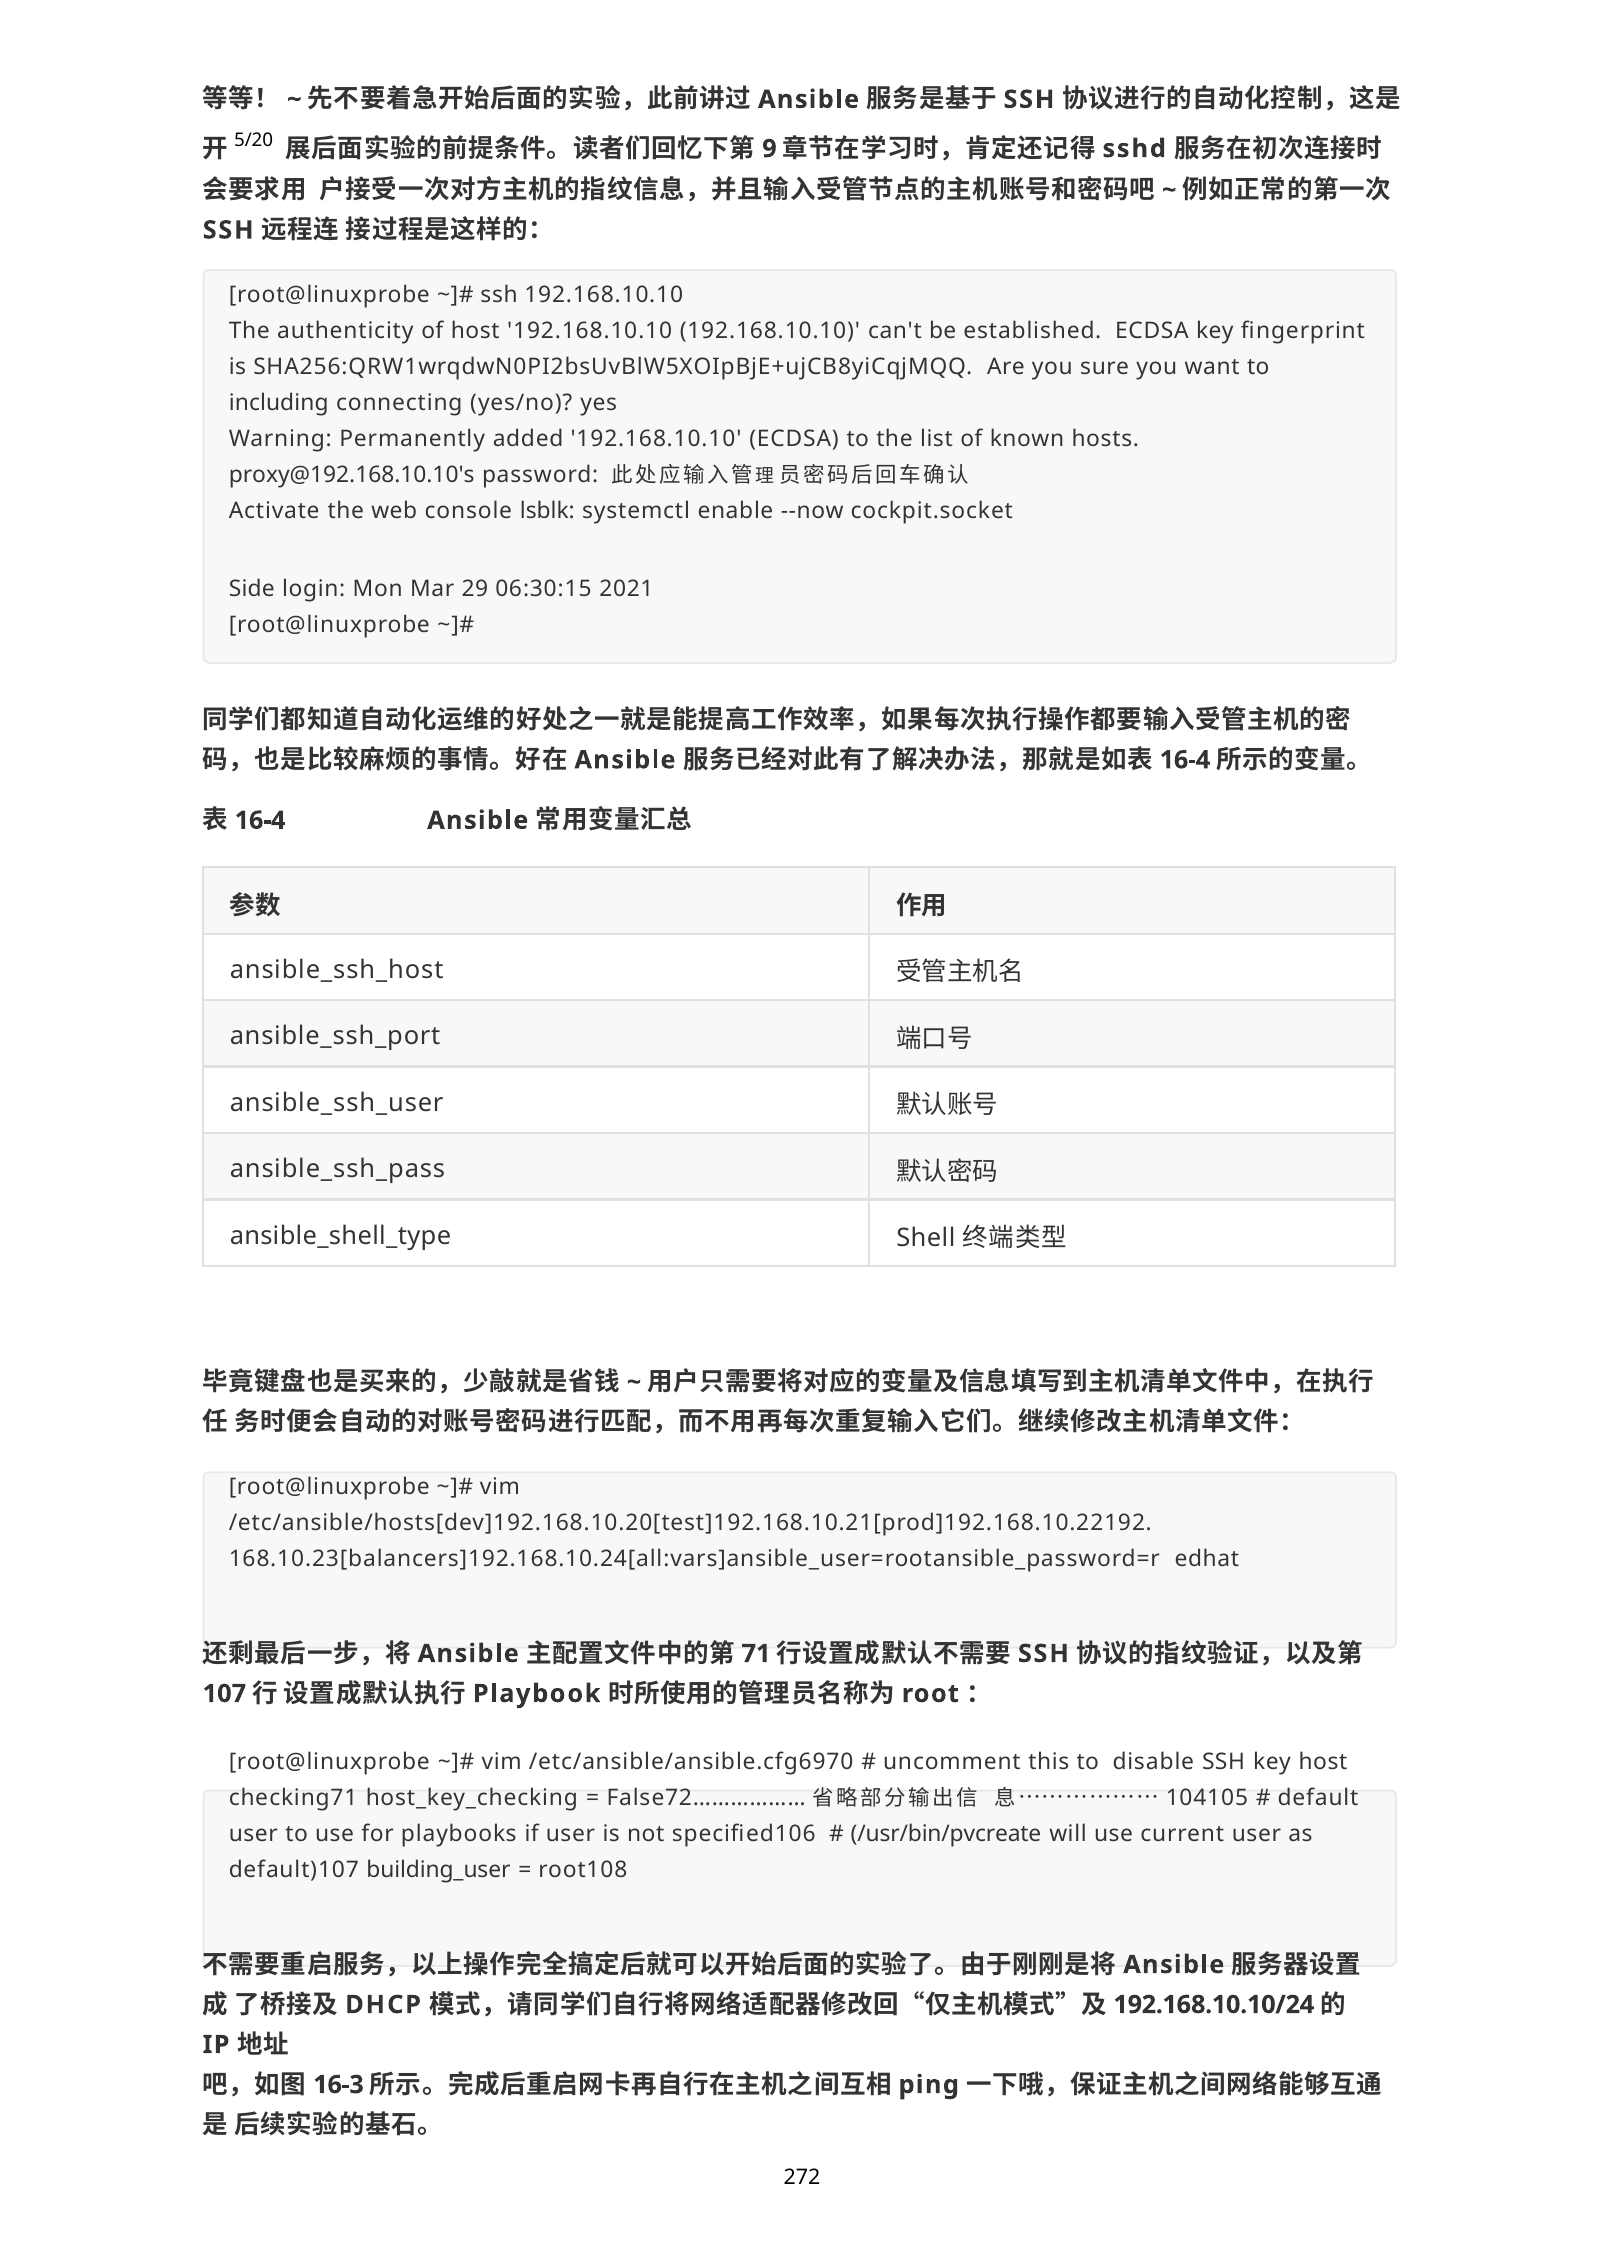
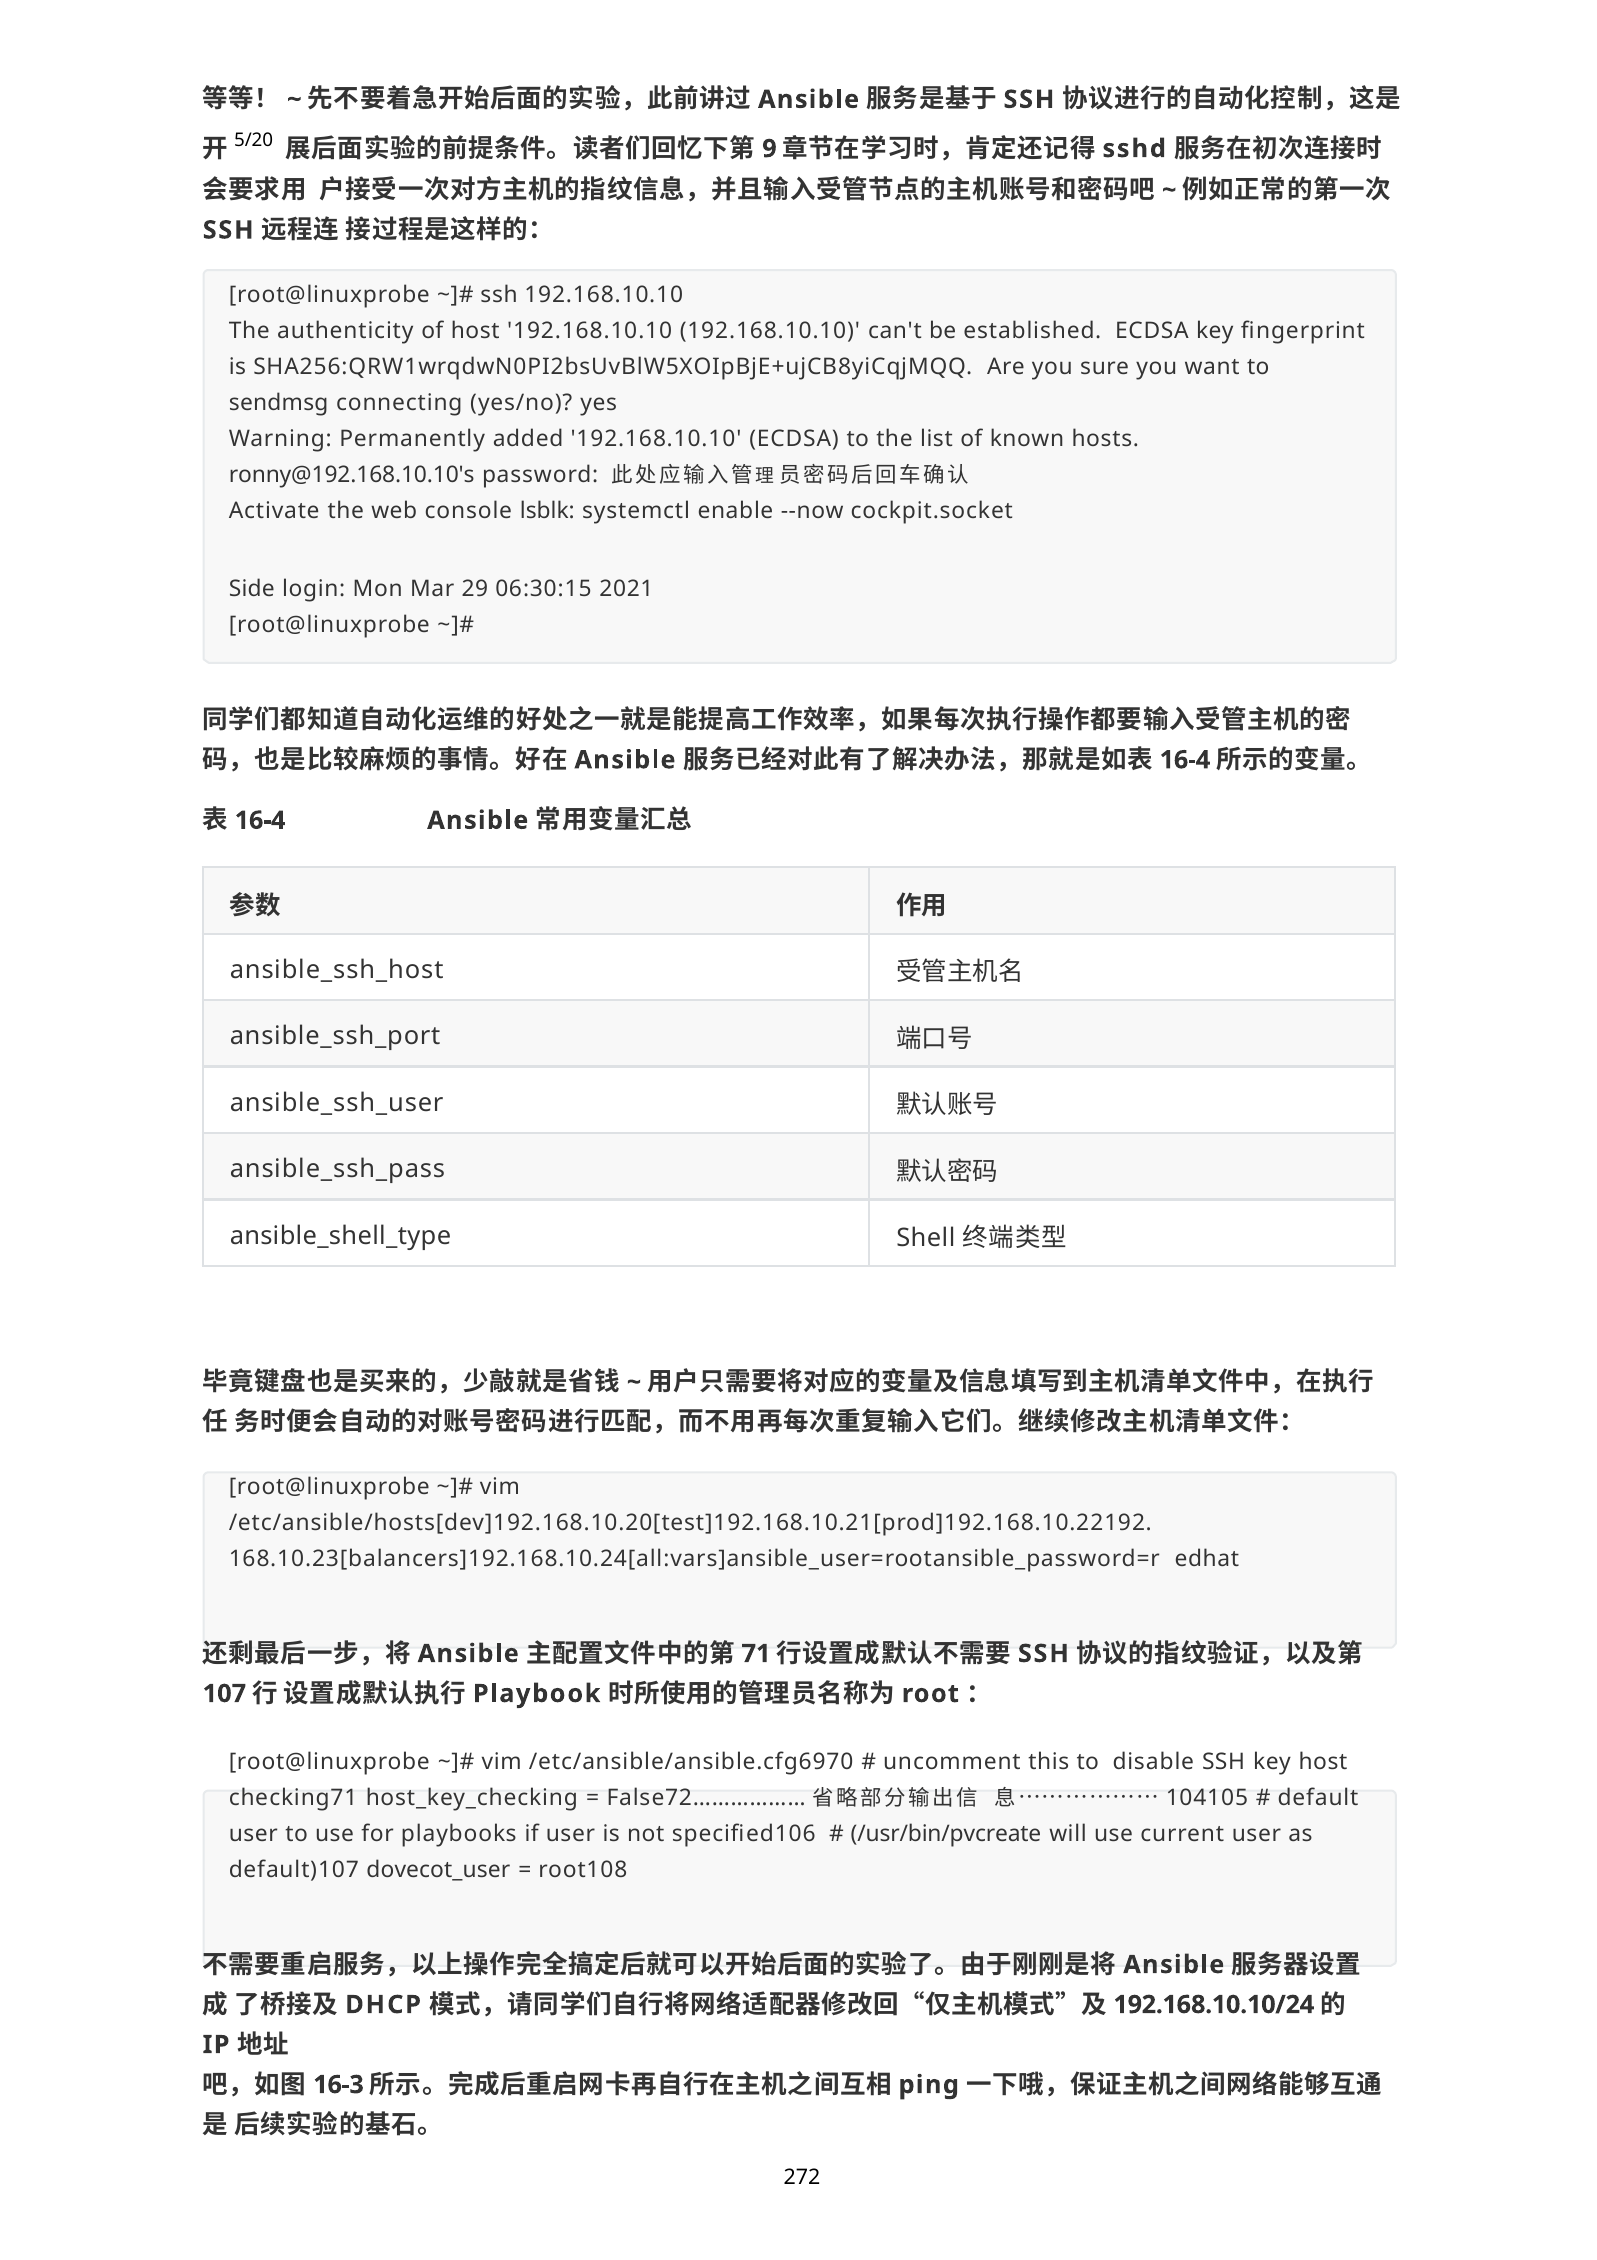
including: including -> sendmsg
proxy@192.168.10.10's: proxy@192.168.10.10's -> ronny@192.168.10.10's
building_user: building_user -> dovecot_user
